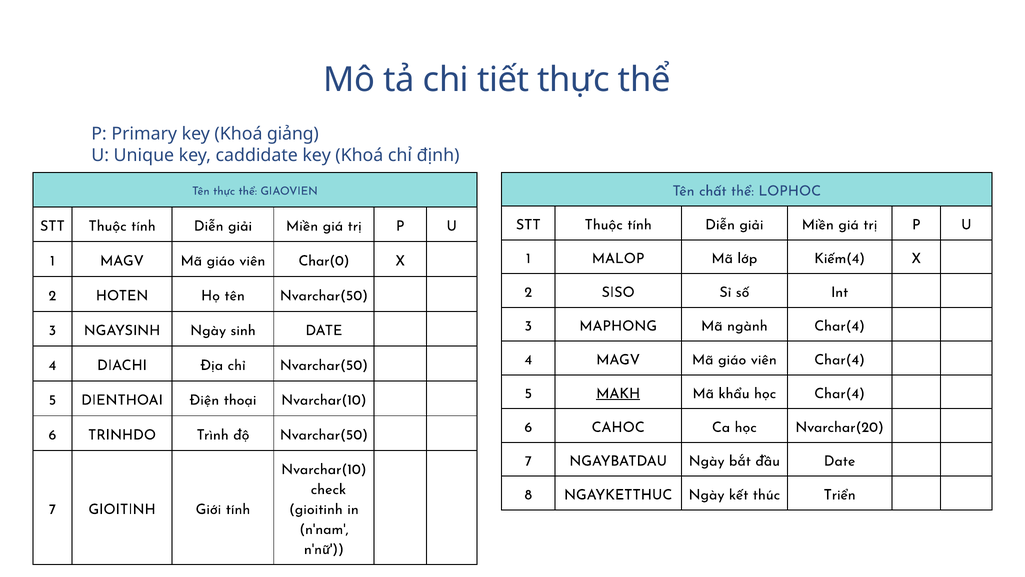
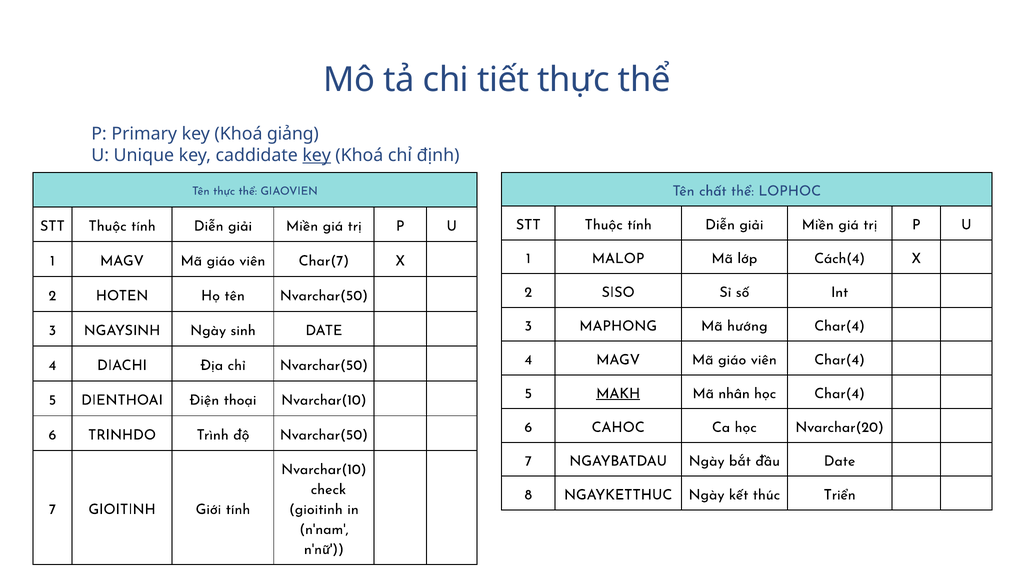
key at (317, 155) underline: none -> present
Kiếm(4: Kiếm(4 -> Cách(4
Char(0: Char(0 -> Char(7
ngành: ngành -> hướng
khẩu: khẩu -> nhân
